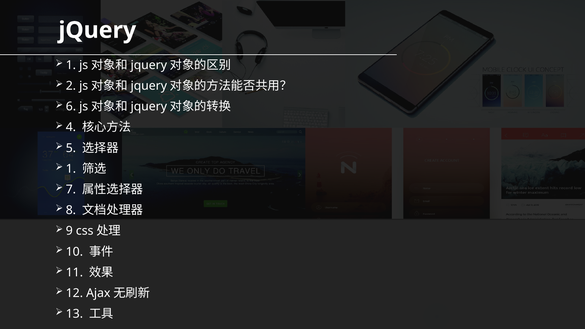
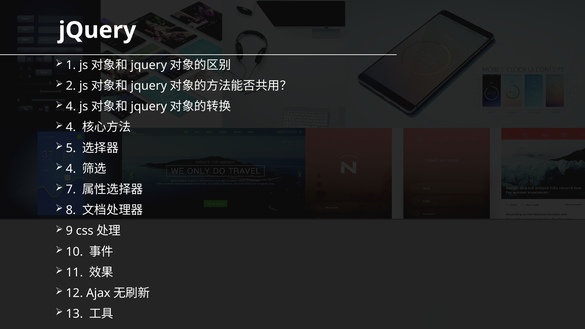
6 at (71, 107): 6 -> 4
1 at (71, 169): 1 -> 4
